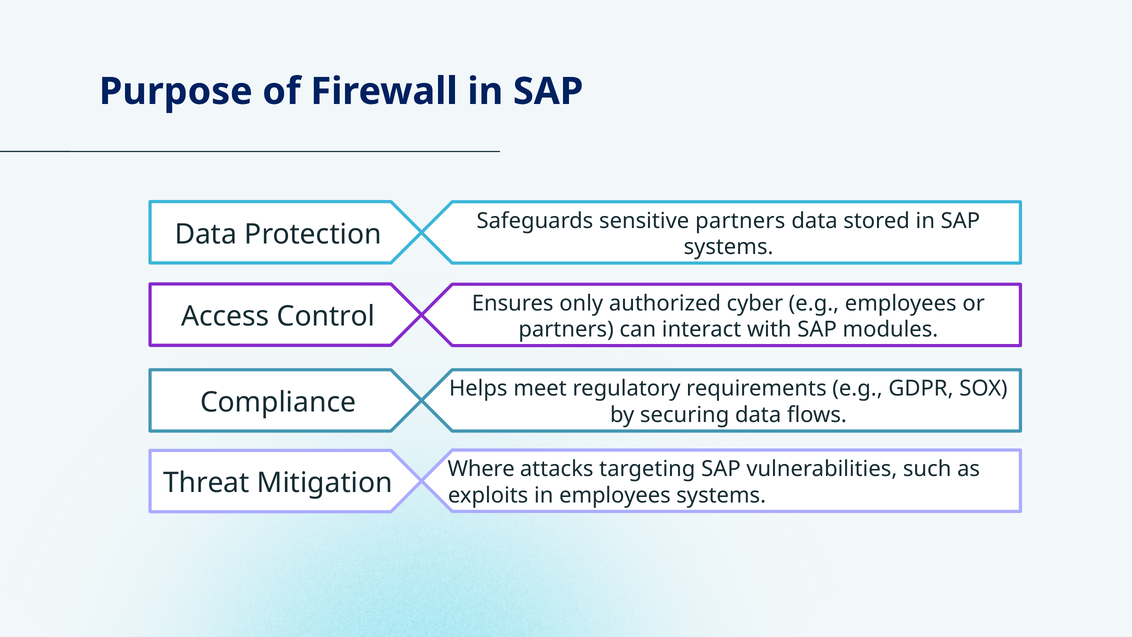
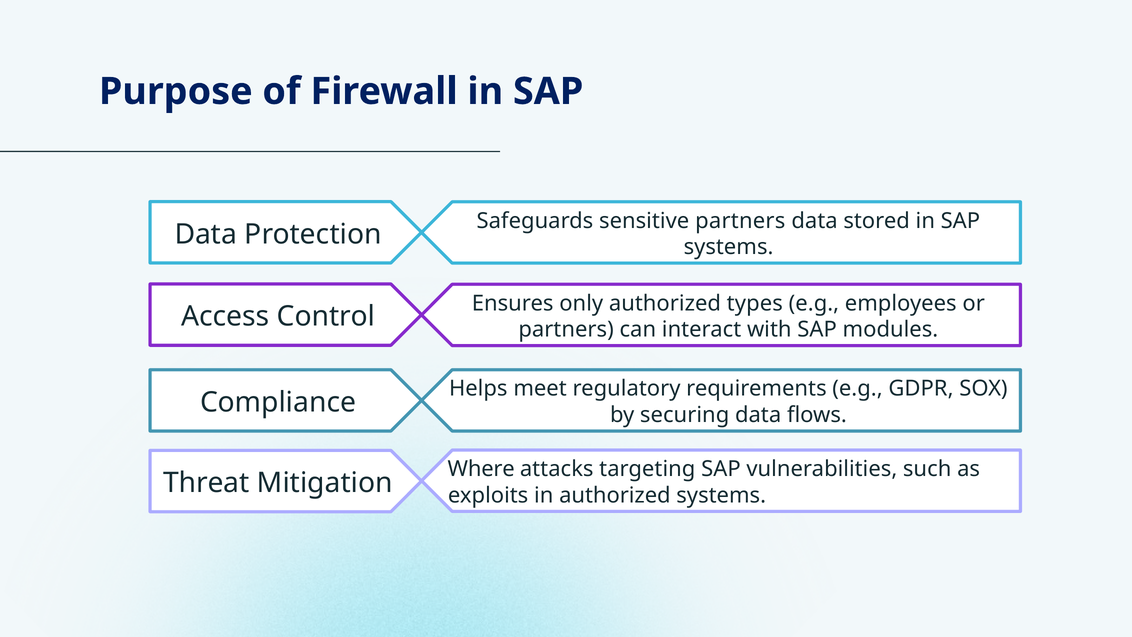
cyber: cyber -> types
in employees: employees -> authorized
